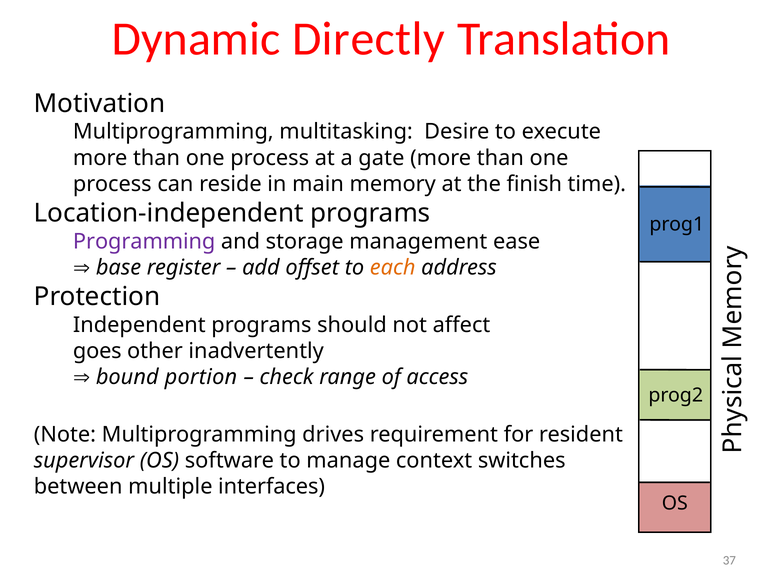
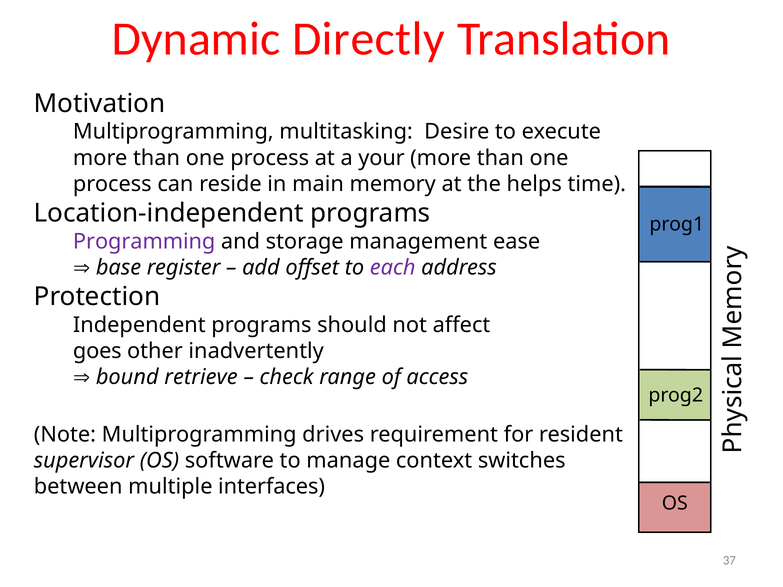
gate: gate -> your
finish: finish -> helps
each colour: orange -> purple
portion: portion -> retrieve
